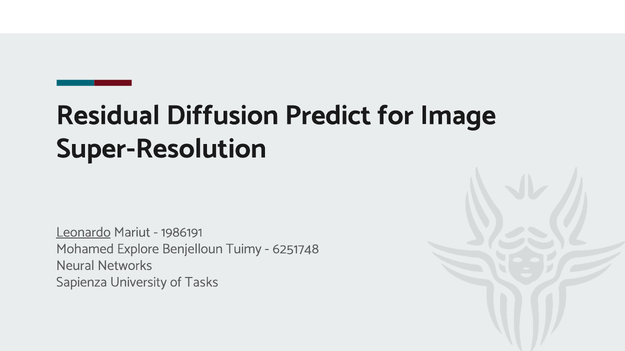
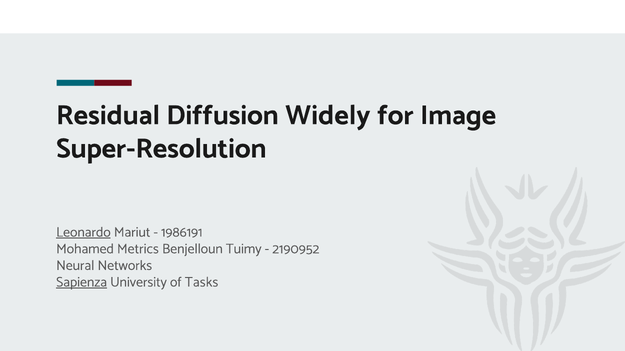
Predict: Predict -> Widely
Explore: Explore -> Metrics
6251748: 6251748 -> 2190952
Sapienza underline: none -> present
